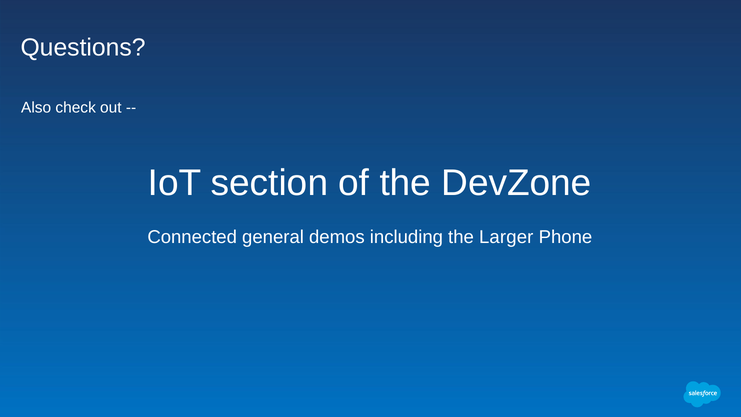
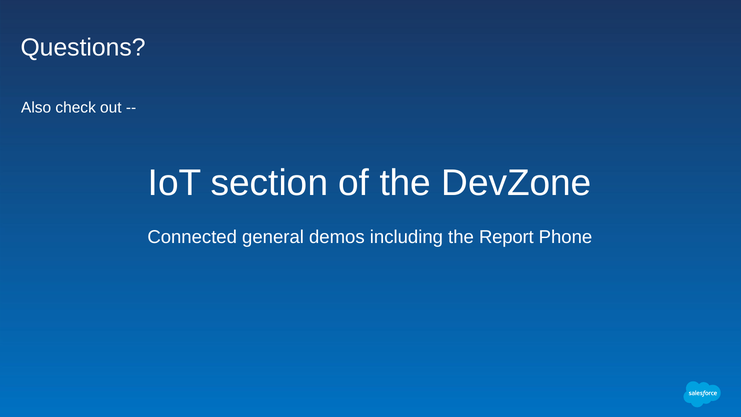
Larger: Larger -> Report
